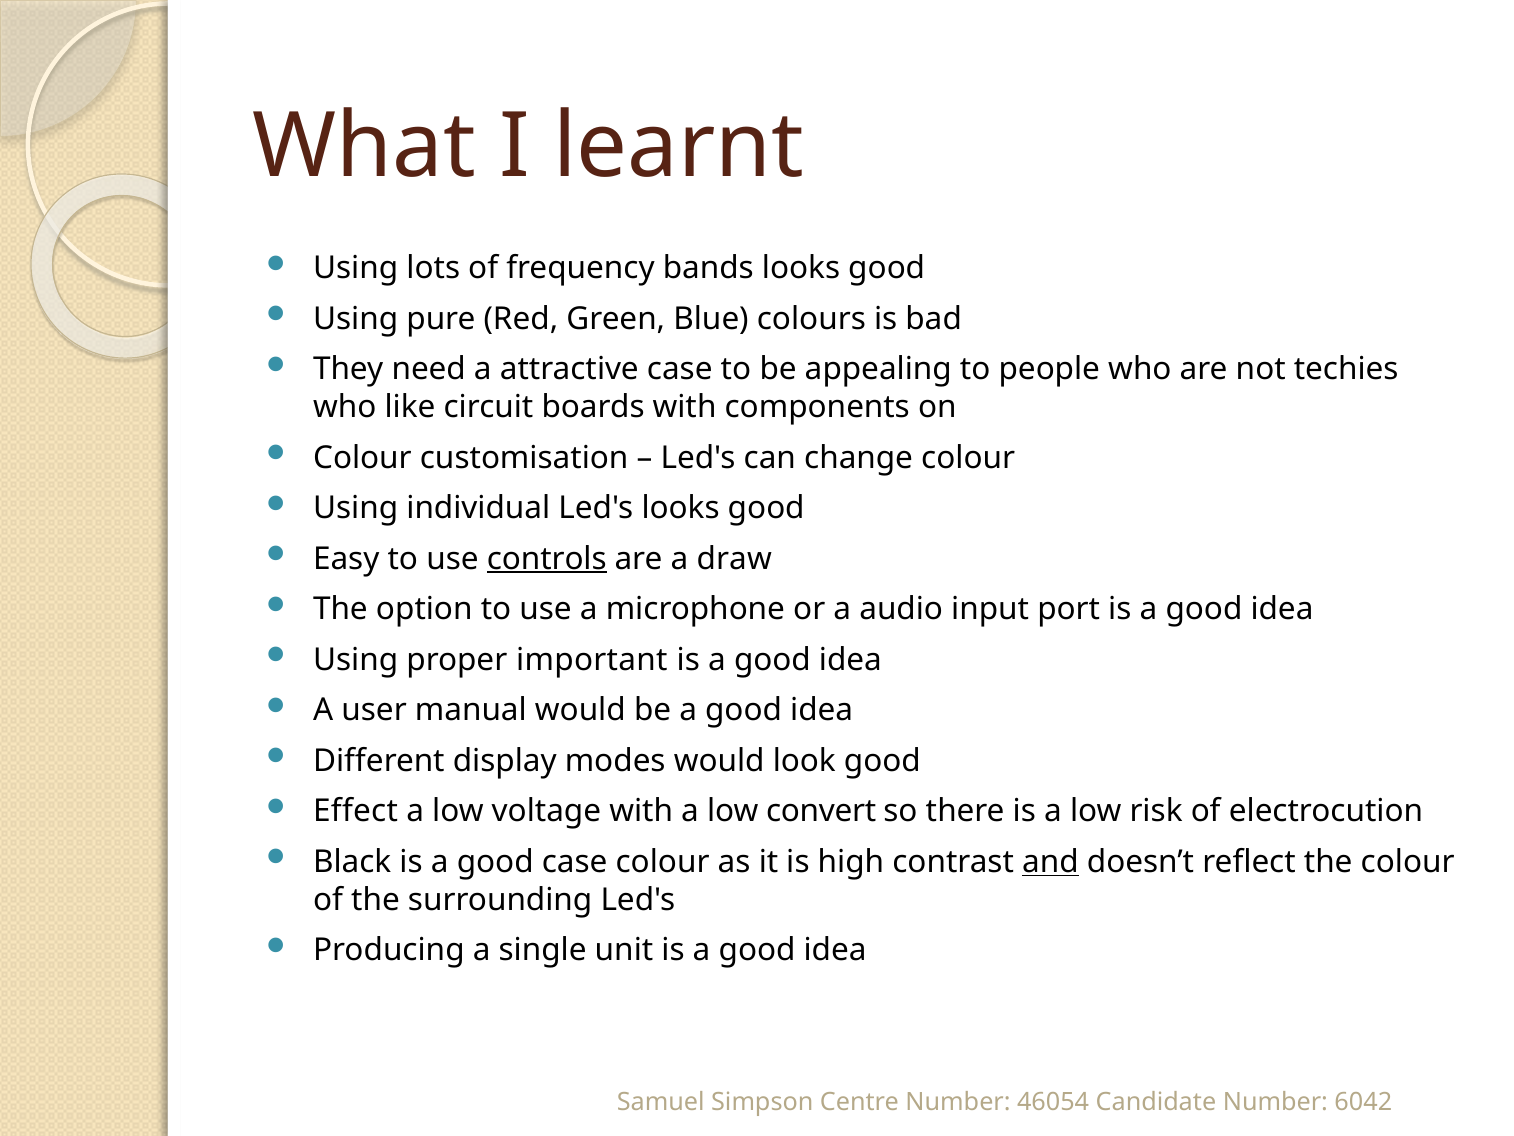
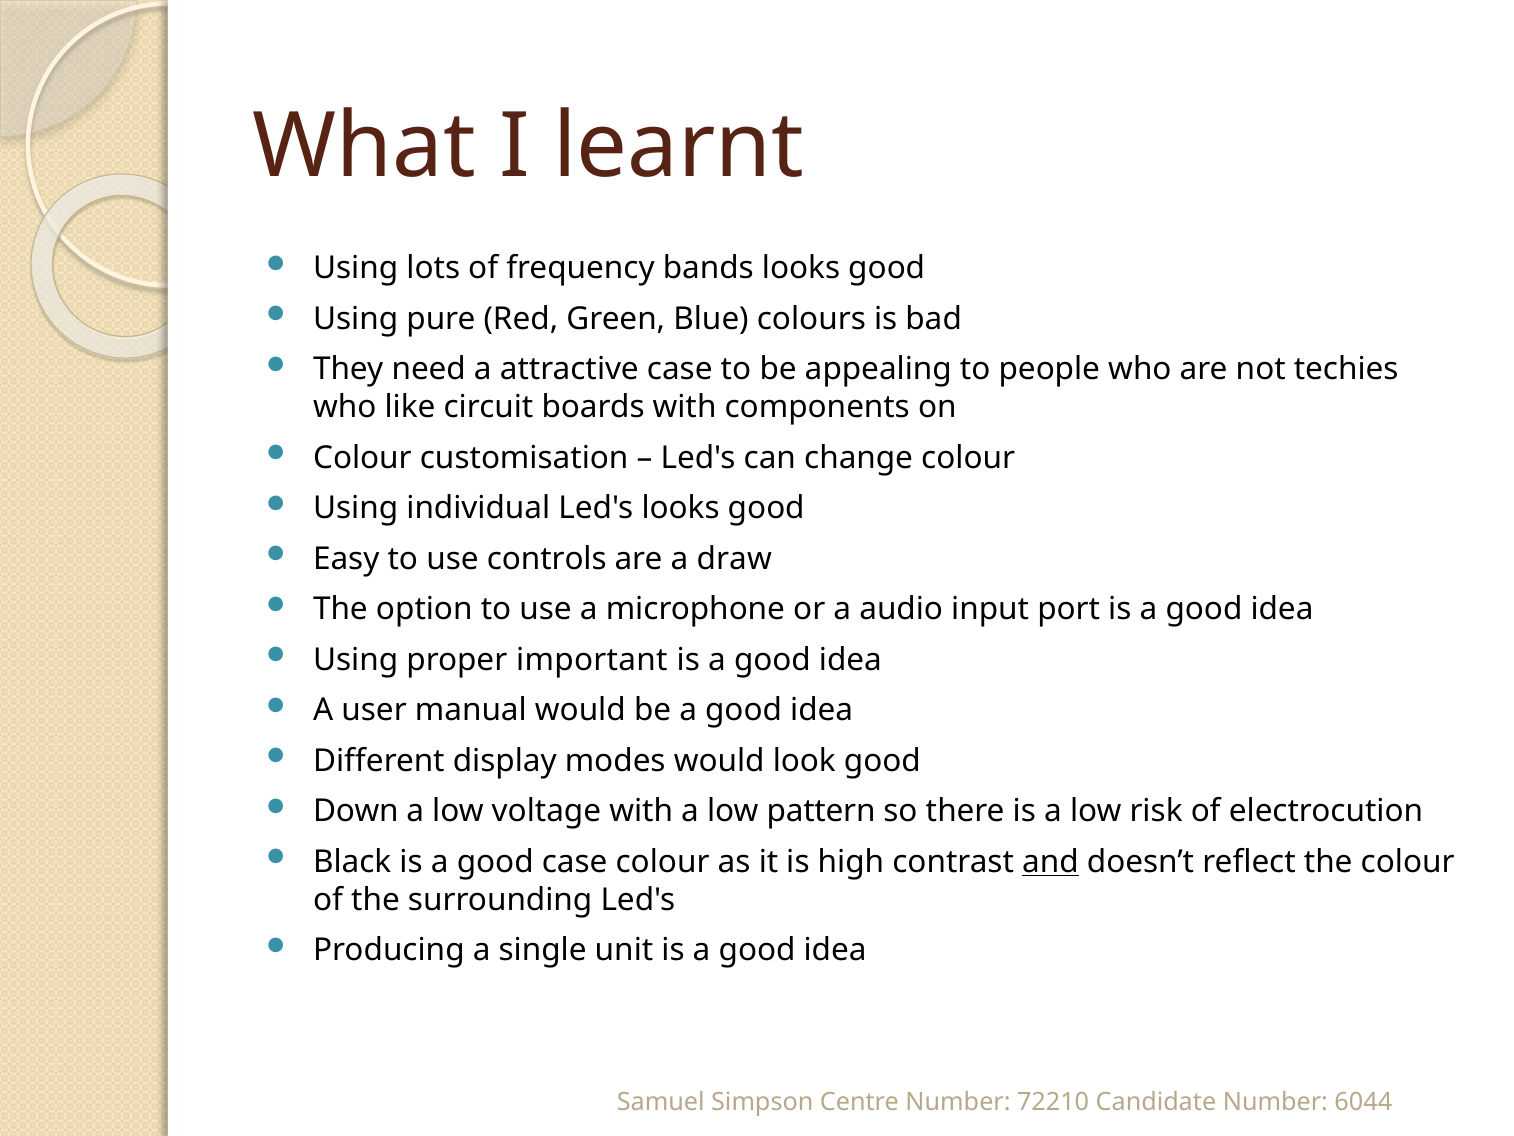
controls underline: present -> none
Effect: Effect -> Down
convert: convert -> pattern
46054: 46054 -> 72210
6042: 6042 -> 6044
